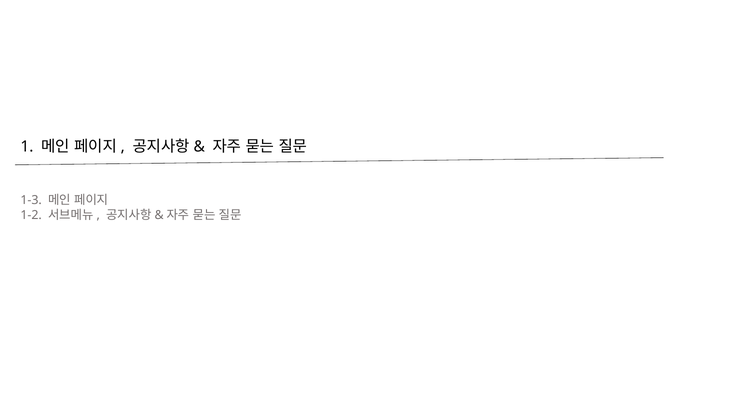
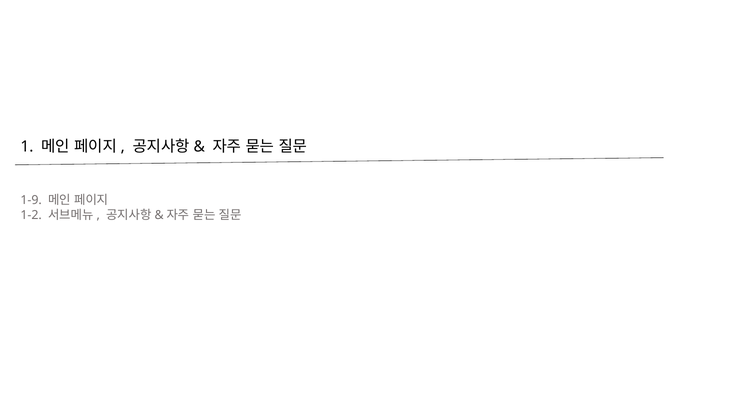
1-3: 1-3 -> 1-9
